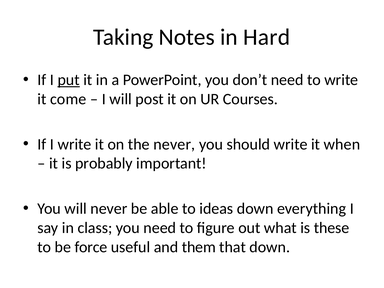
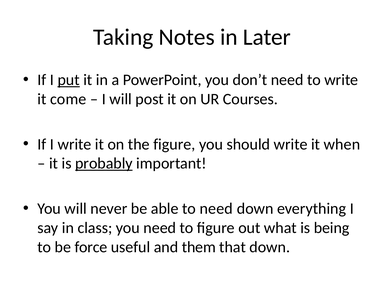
Hard: Hard -> Later
the never: never -> figure
probably underline: none -> present
to ideas: ideas -> need
these: these -> being
